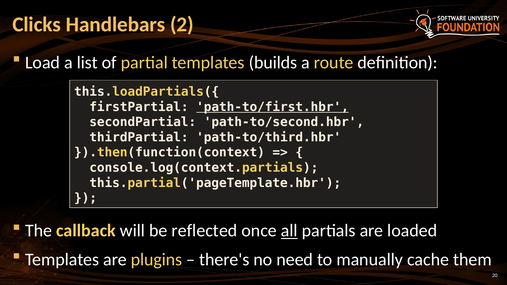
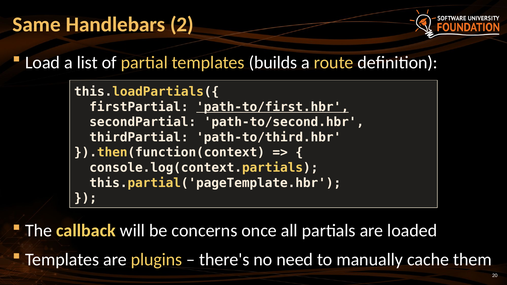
Clicks: Clicks -> Same
reflected: reflected -> concerns
all underline: present -> none
